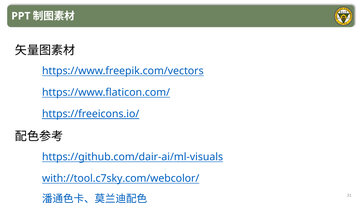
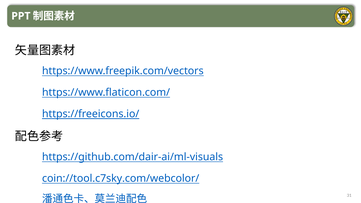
with://tool.c7sky.com/webcolor/: with://tool.c7sky.com/webcolor/ -> coin://tool.c7sky.com/webcolor/
